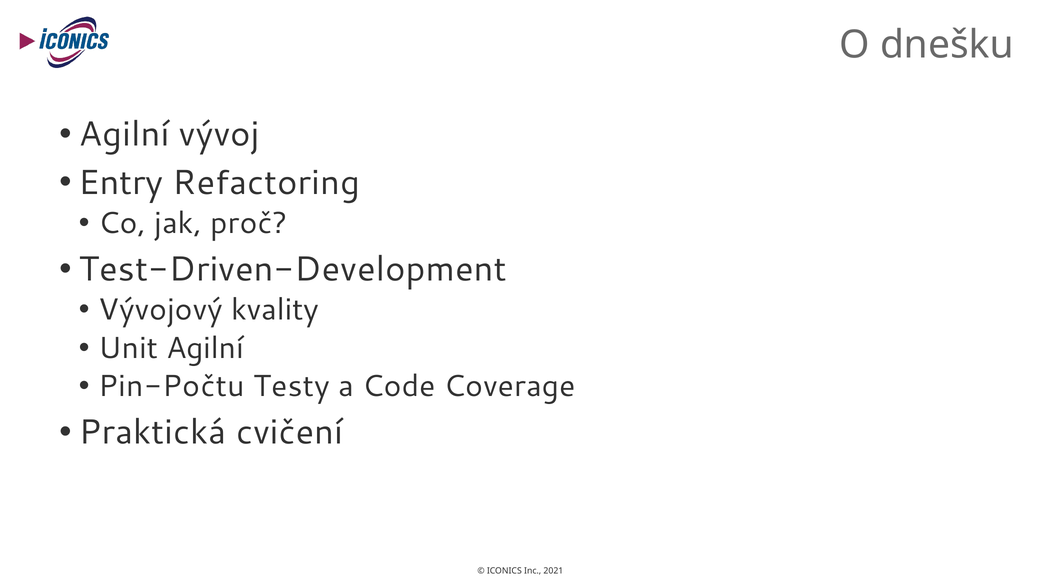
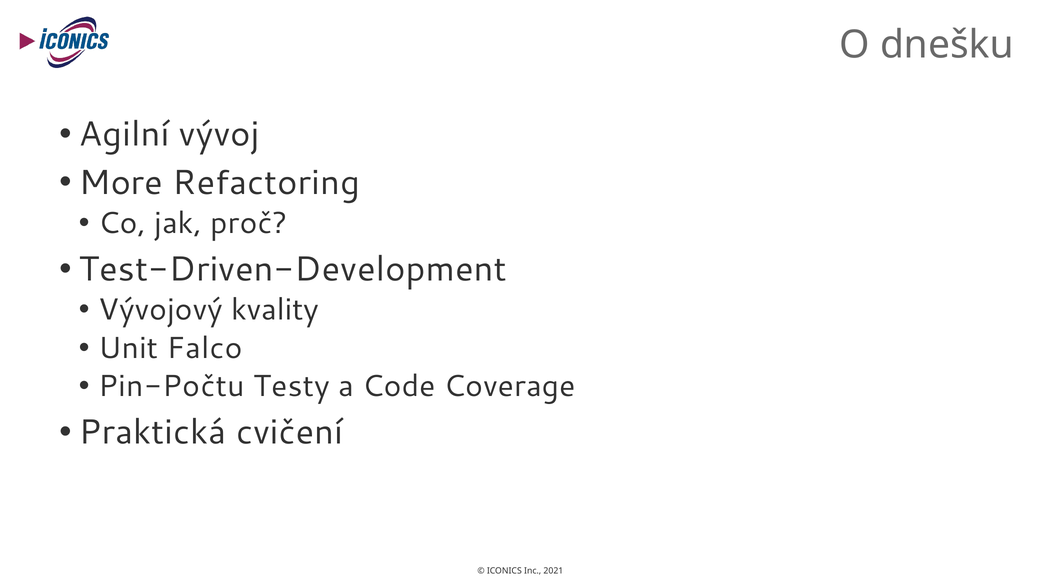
Entry: Entry -> More
Unit Agilní: Agilní -> Falco
